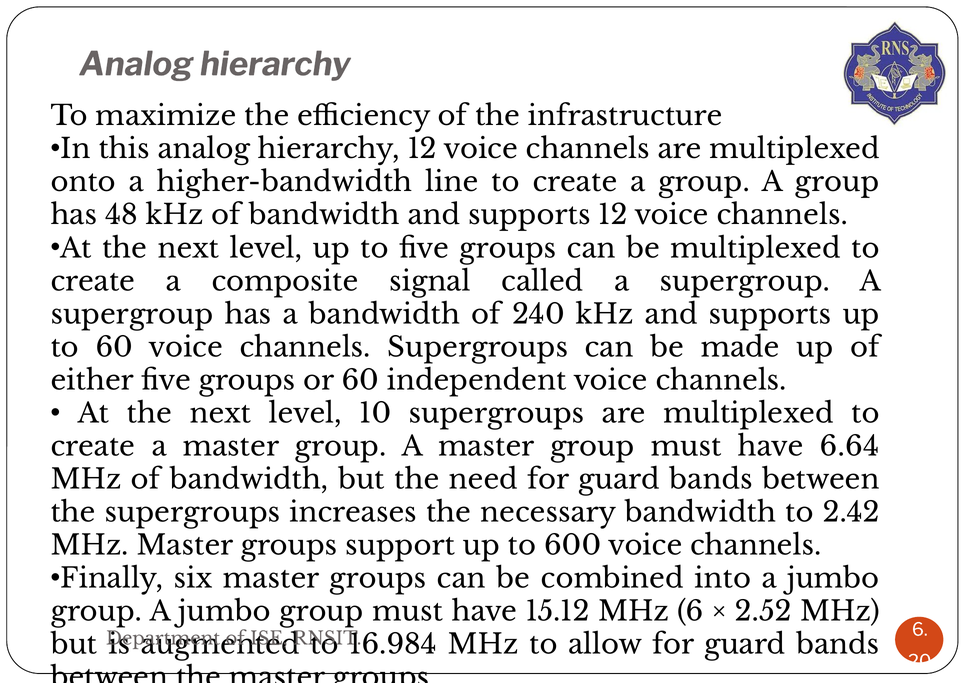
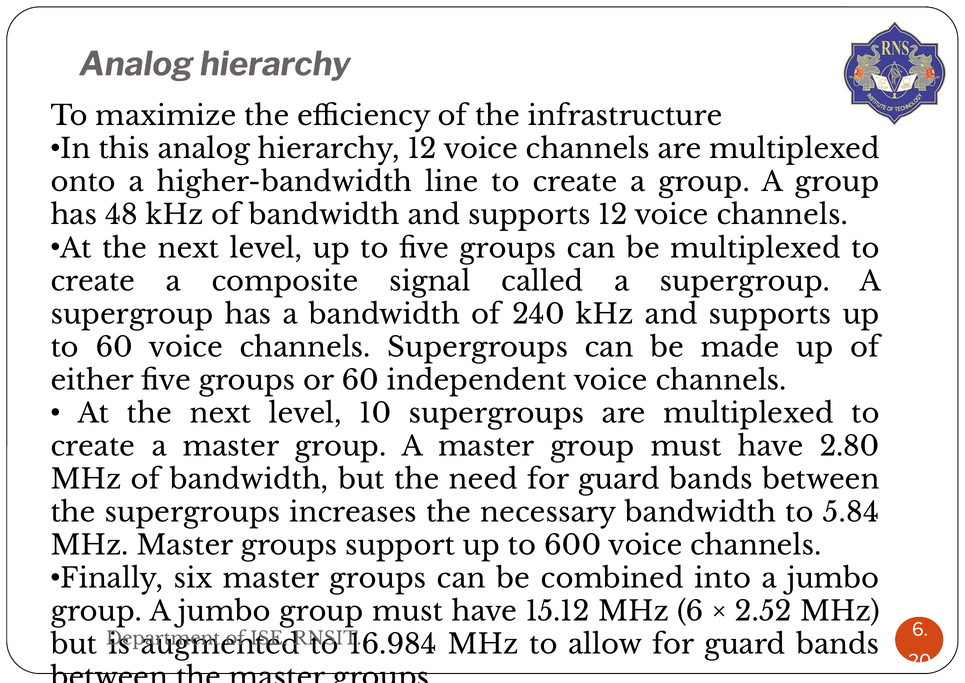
6.64: 6.64 -> 2.80
2.42: 2.42 -> 5.84
